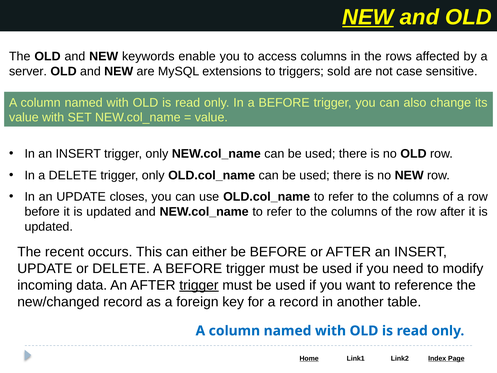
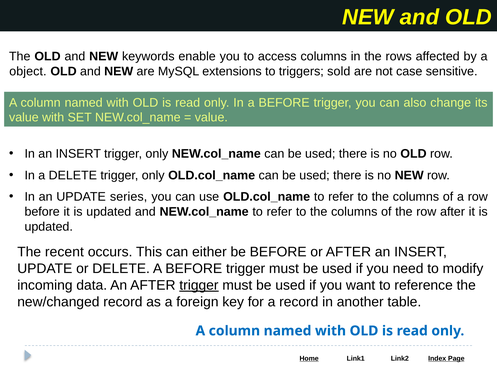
NEW at (368, 17) underline: present -> none
server: server -> object
closes: closes -> series
